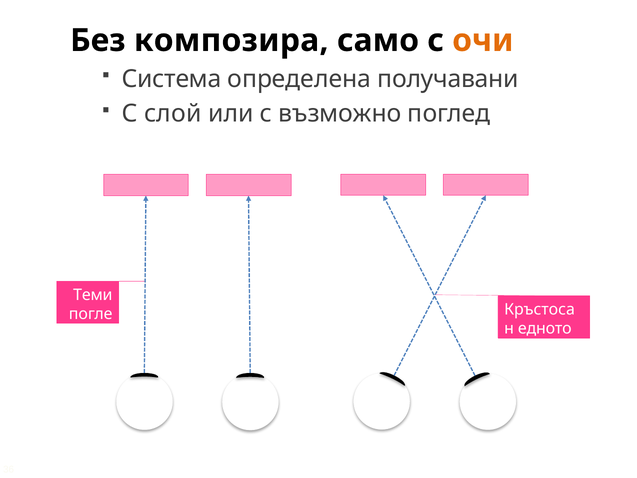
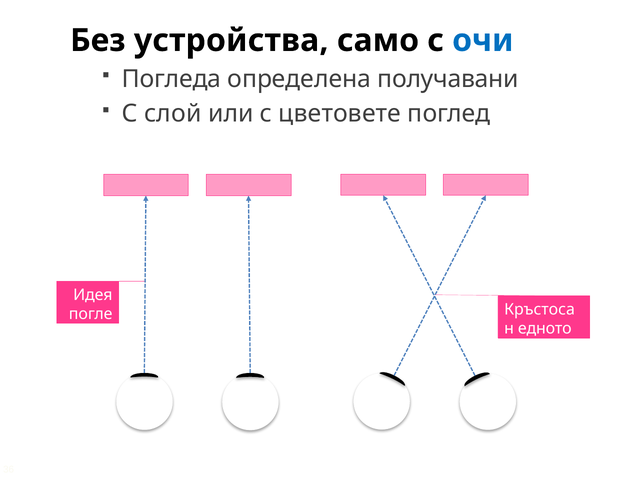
композира: композира -> устройства
очи colour: orange -> blue
Система: Система -> Погледа
възможно: възможно -> цветовете
Теми: Теми -> Идея
